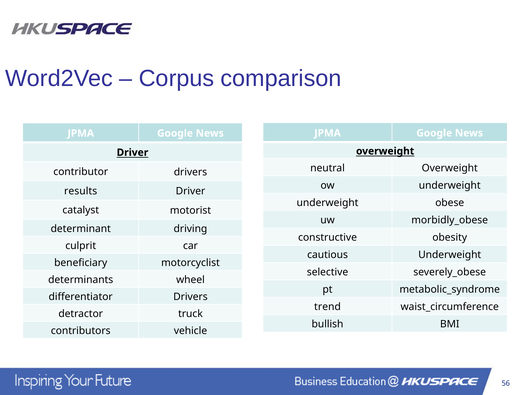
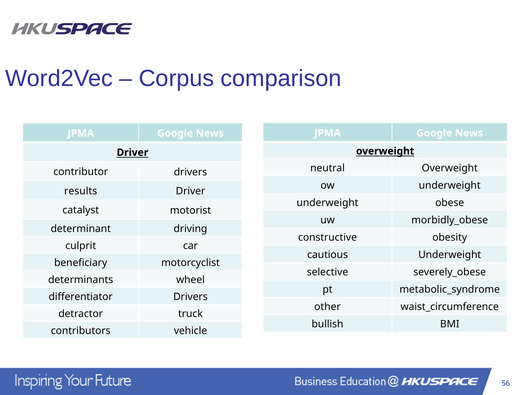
trend: trend -> other
